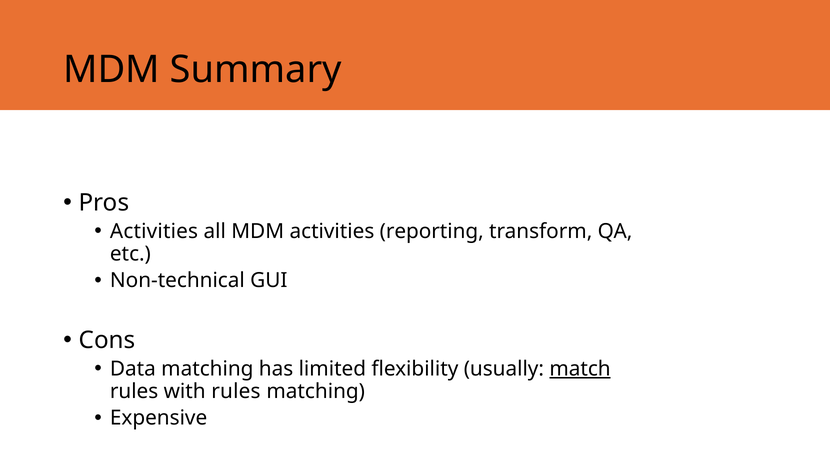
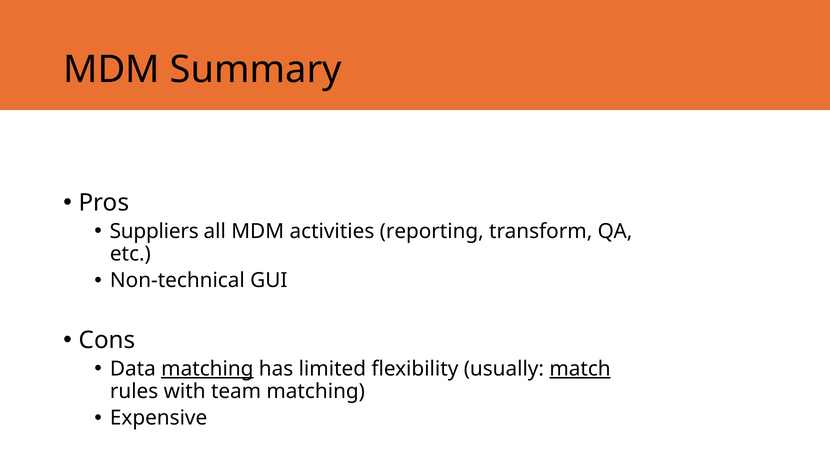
Activities at (154, 231): Activities -> Suppliers
matching at (207, 369) underline: none -> present
with rules: rules -> team
